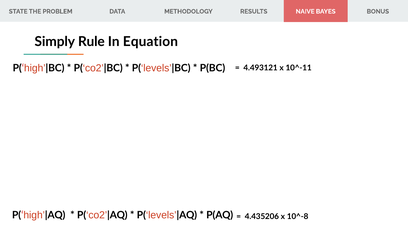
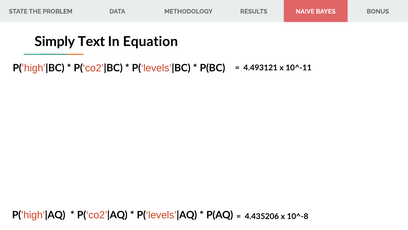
Rule: Rule -> Text
